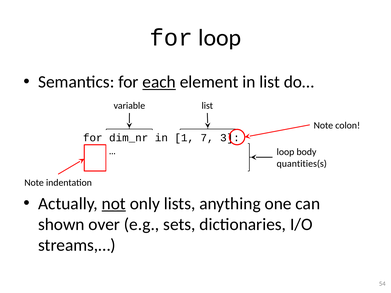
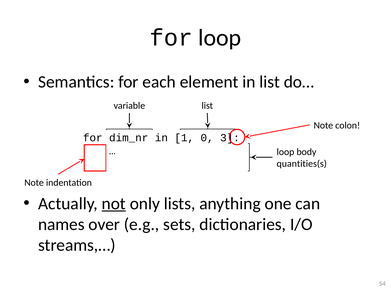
each underline: present -> none
7: 7 -> 0
shown: shown -> names
